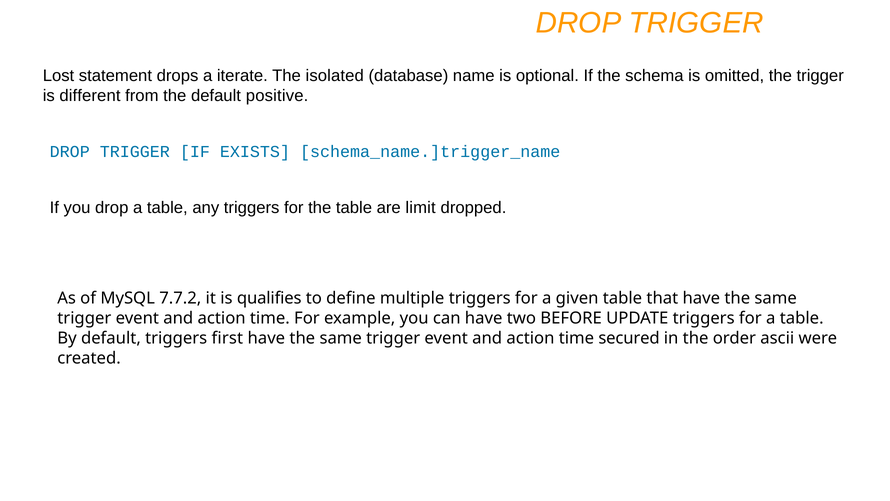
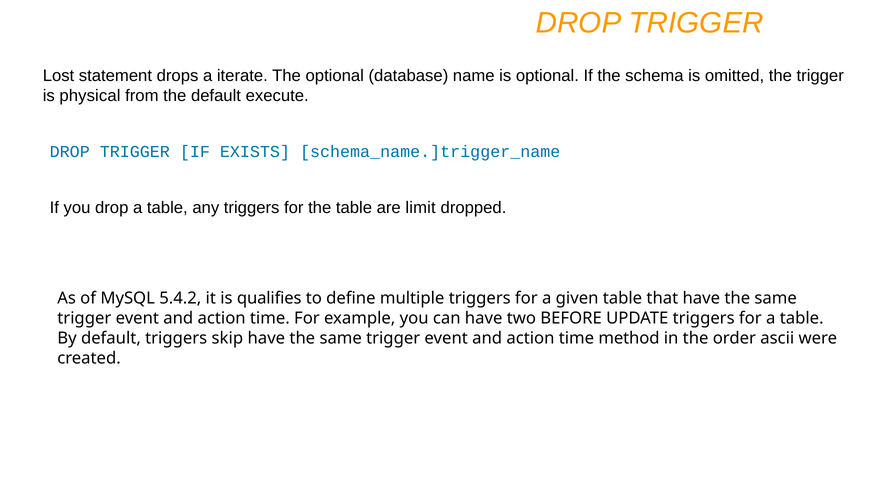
The isolated: isolated -> optional
different: different -> physical
positive: positive -> execute
7.7.2: 7.7.2 -> 5.4.2
first: first -> skip
secured: secured -> method
